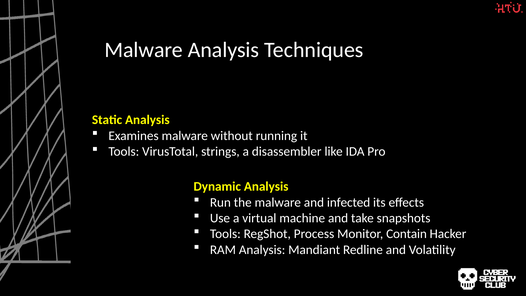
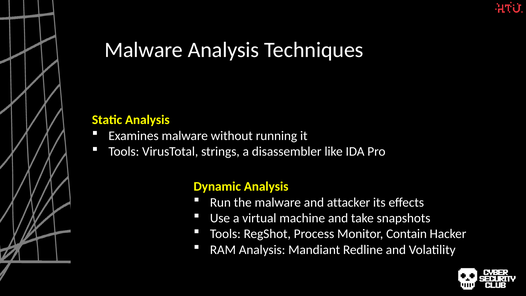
infected: infected -> attacker
